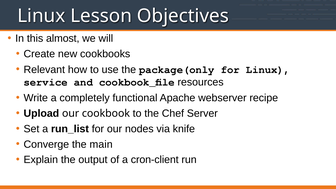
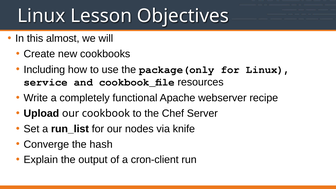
Relevant: Relevant -> Including
main: main -> hash
